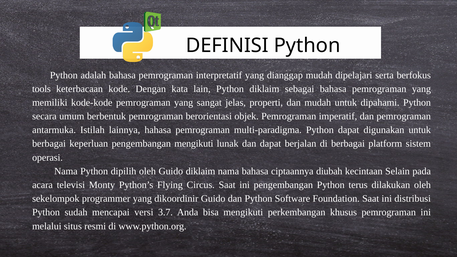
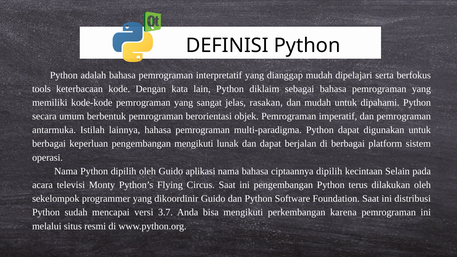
properti: properti -> rasakan
Guido diklaim: diklaim -> aplikasi
ciptaannya diubah: diubah -> dipilih
khusus: khusus -> karena
